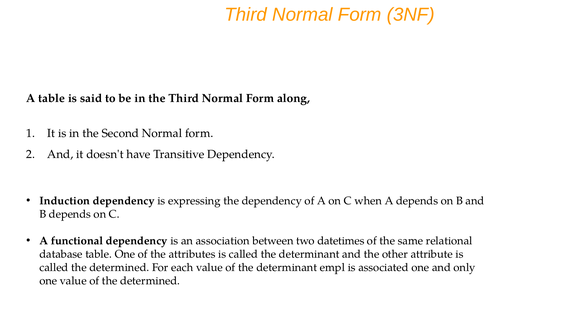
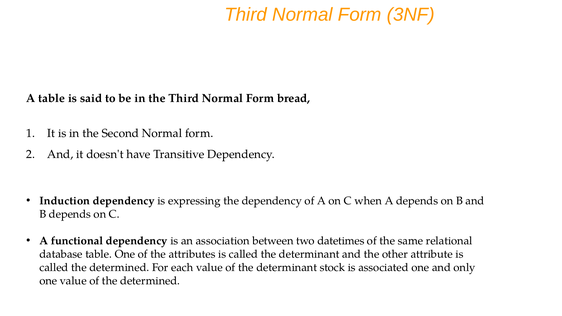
along: along -> bread
empl: empl -> stock
